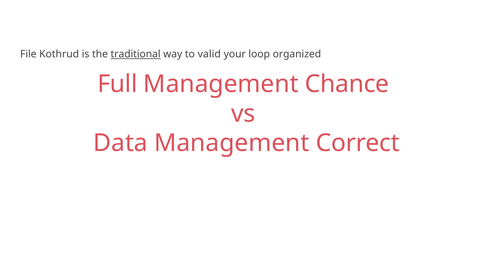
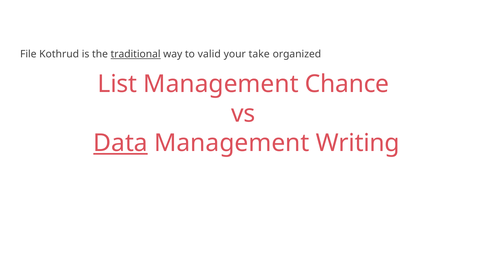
loop: loop -> take
Full: Full -> List
Data underline: none -> present
Correct: Correct -> Writing
